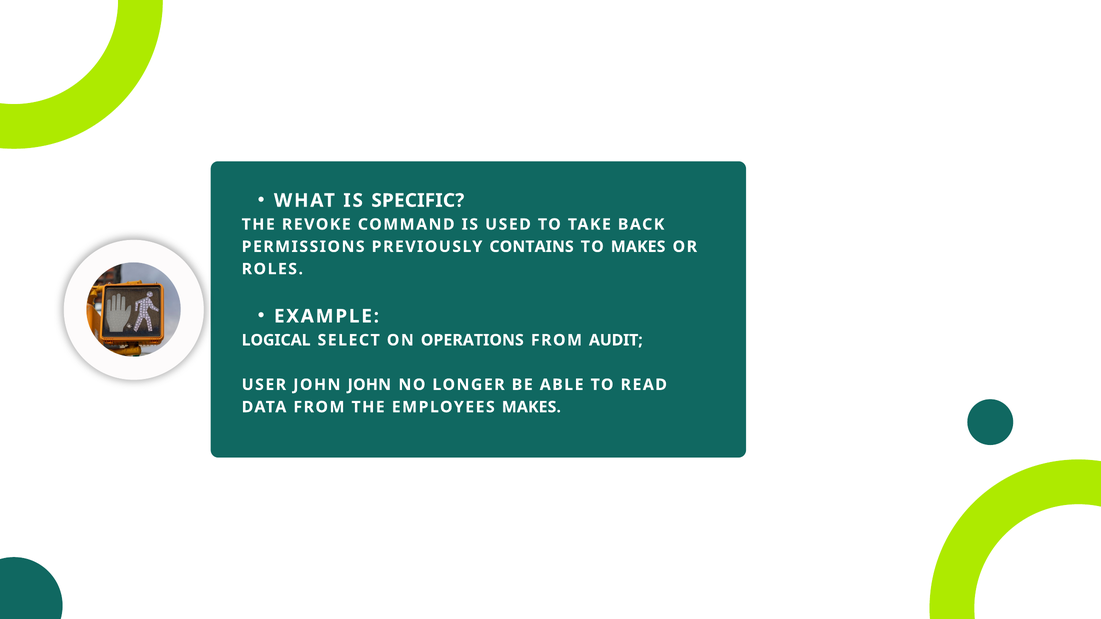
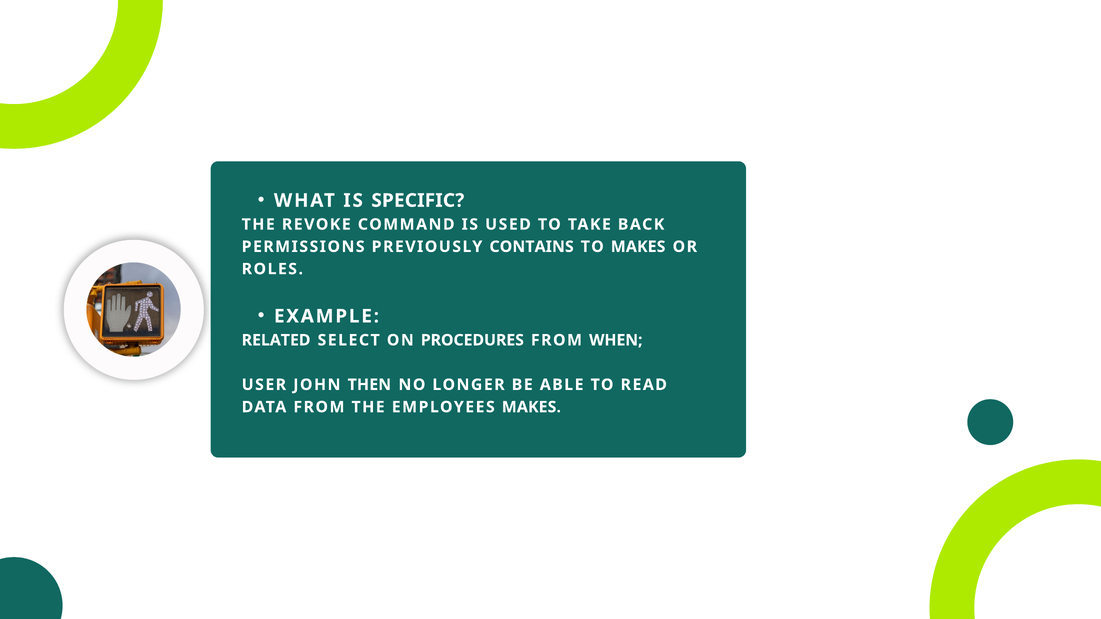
LOGICAL: LOGICAL -> RELATED
OPERATIONS: OPERATIONS -> PROCEDURES
AUDIT: AUDIT -> WHEN
JOHN JOHN: JOHN -> THEN
